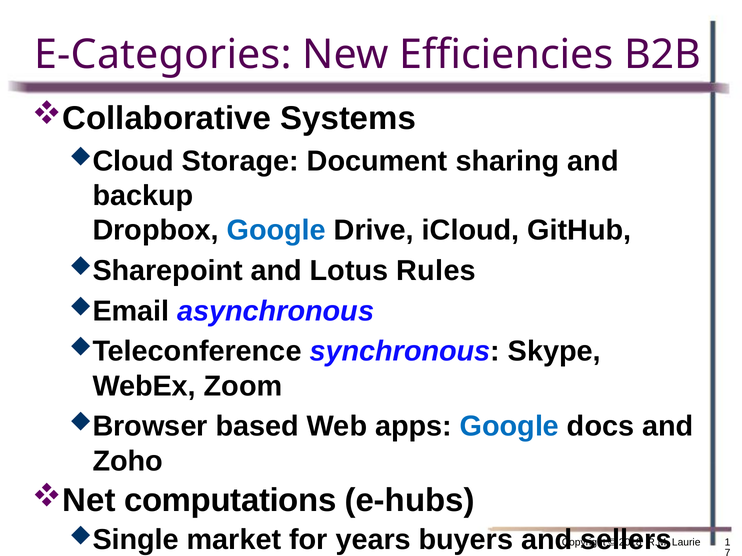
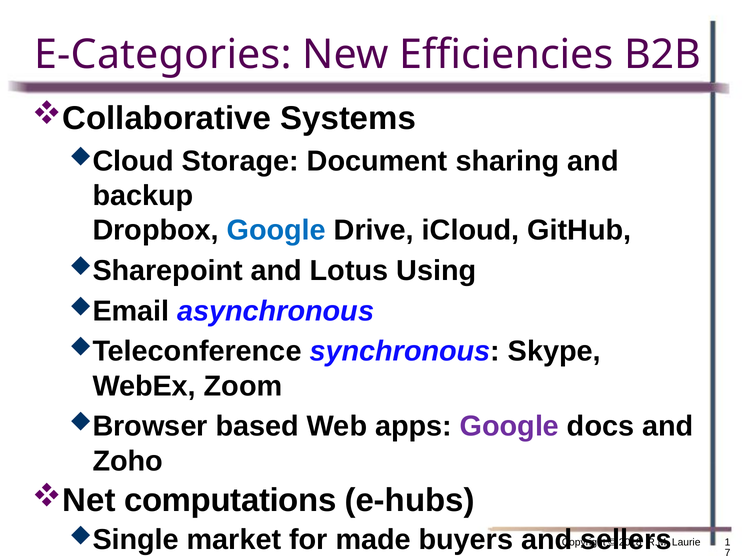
Rules: Rules -> Using
Google at (509, 427) colour: blue -> purple
years: years -> made
